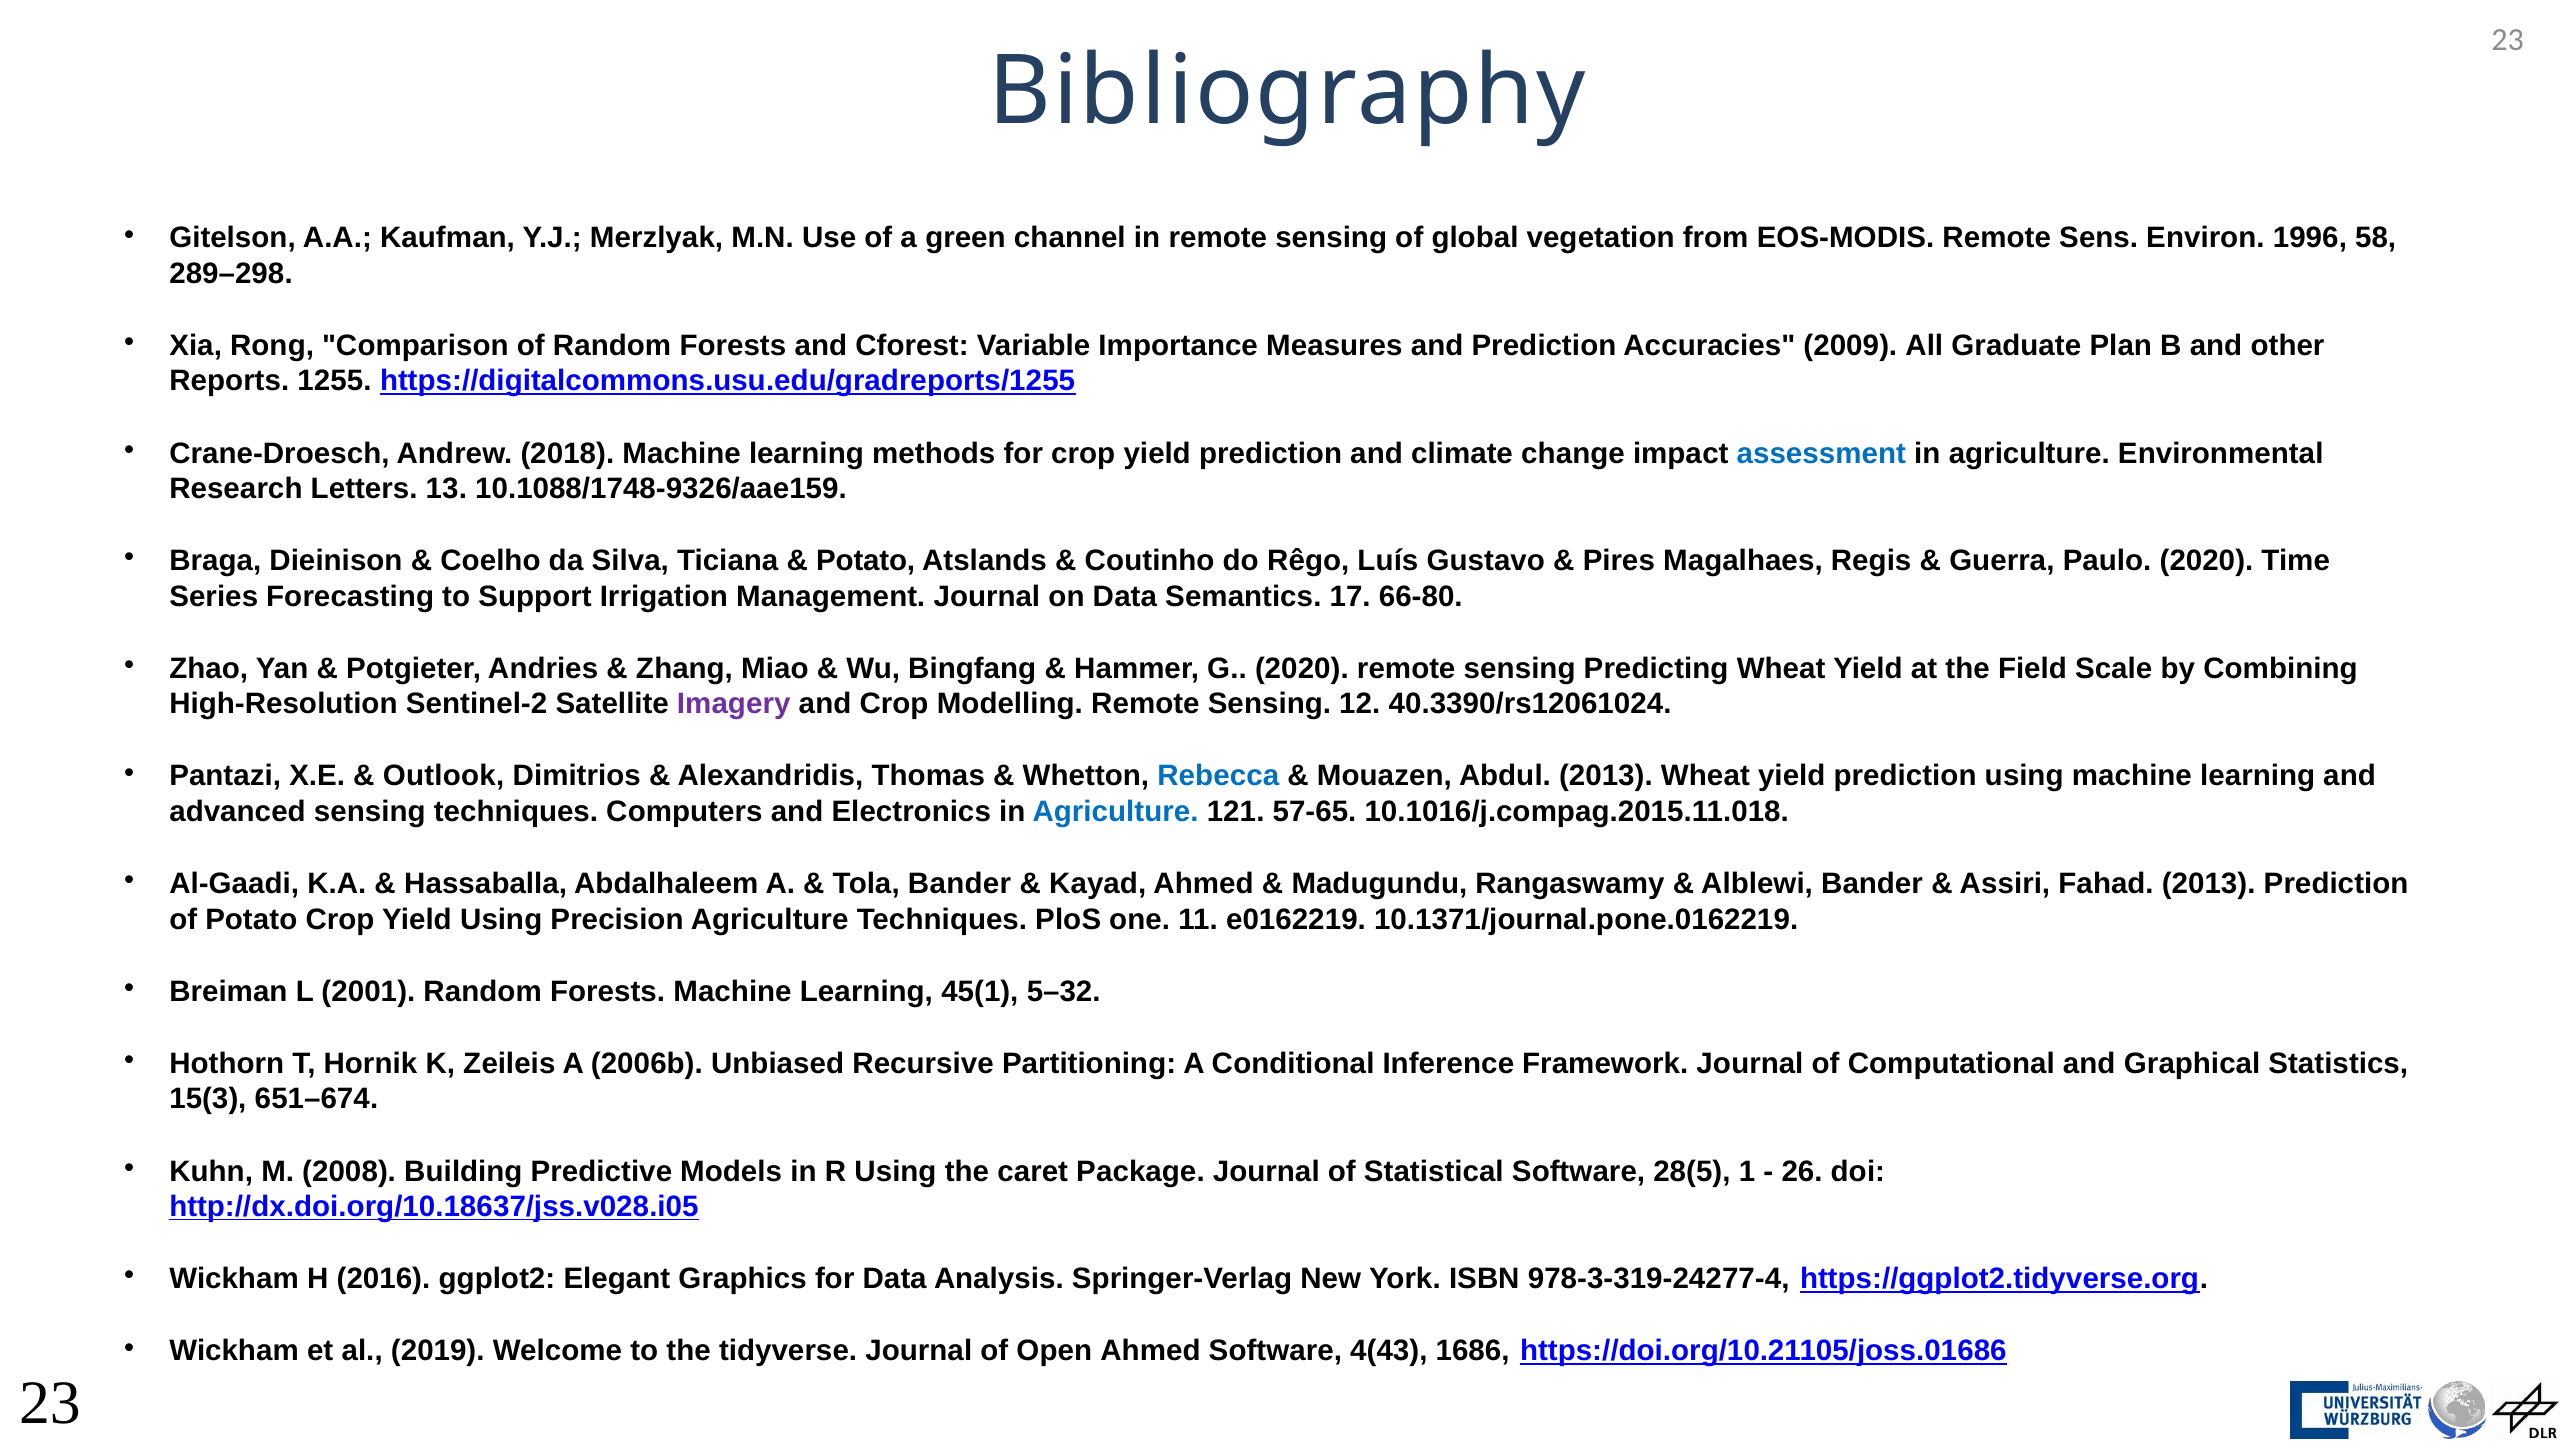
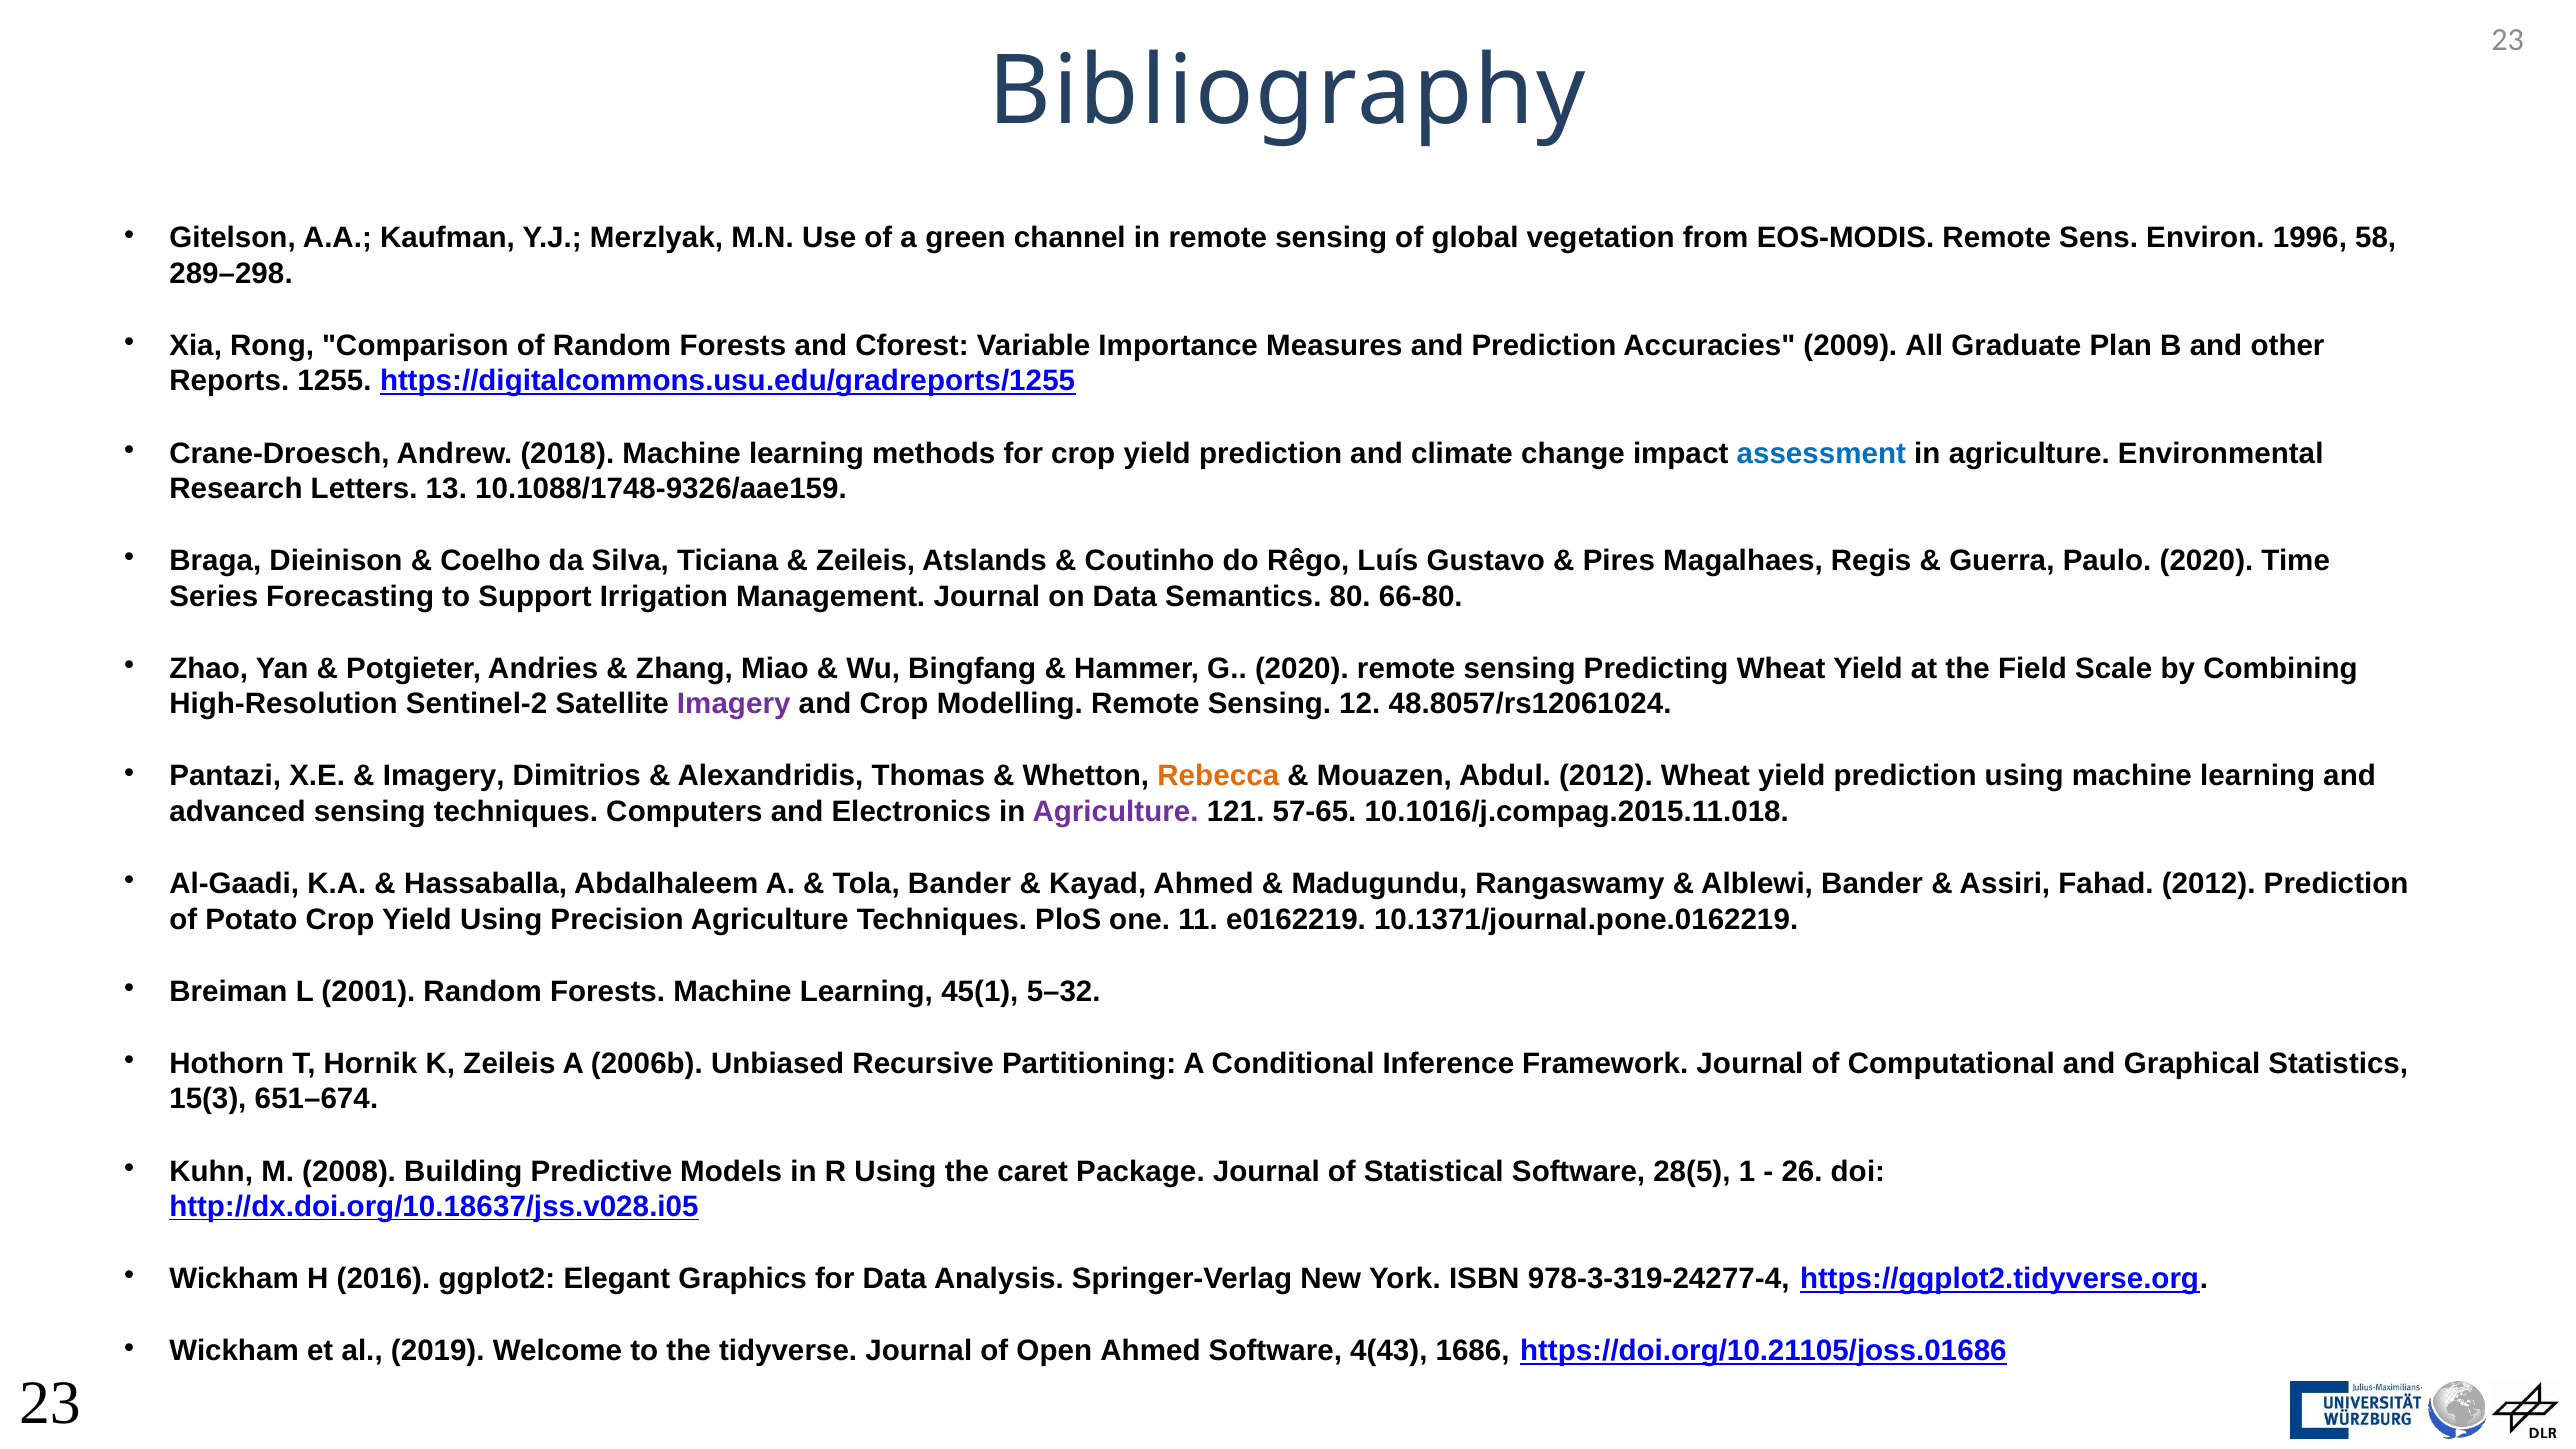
Potato at (866, 561): Potato -> Zeileis
17: 17 -> 80
40.3390/rs12061024: 40.3390/rs12061024 -> 48.8057/rs12061024
Outlook at (444, 776): Outlook -> Imagery
Rebecca colour: blue -> orange
Abdul 2013: 2013 -> 2012
Agriculture at (1116, 812) colour: blue -> purple
Fahad 2013: 2013 -> 2012
